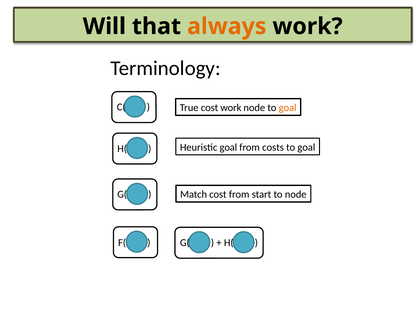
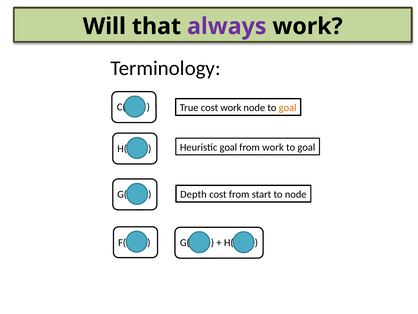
always colour: orange -> purple
from costs: costs -> work
Match: Match -> Depth
